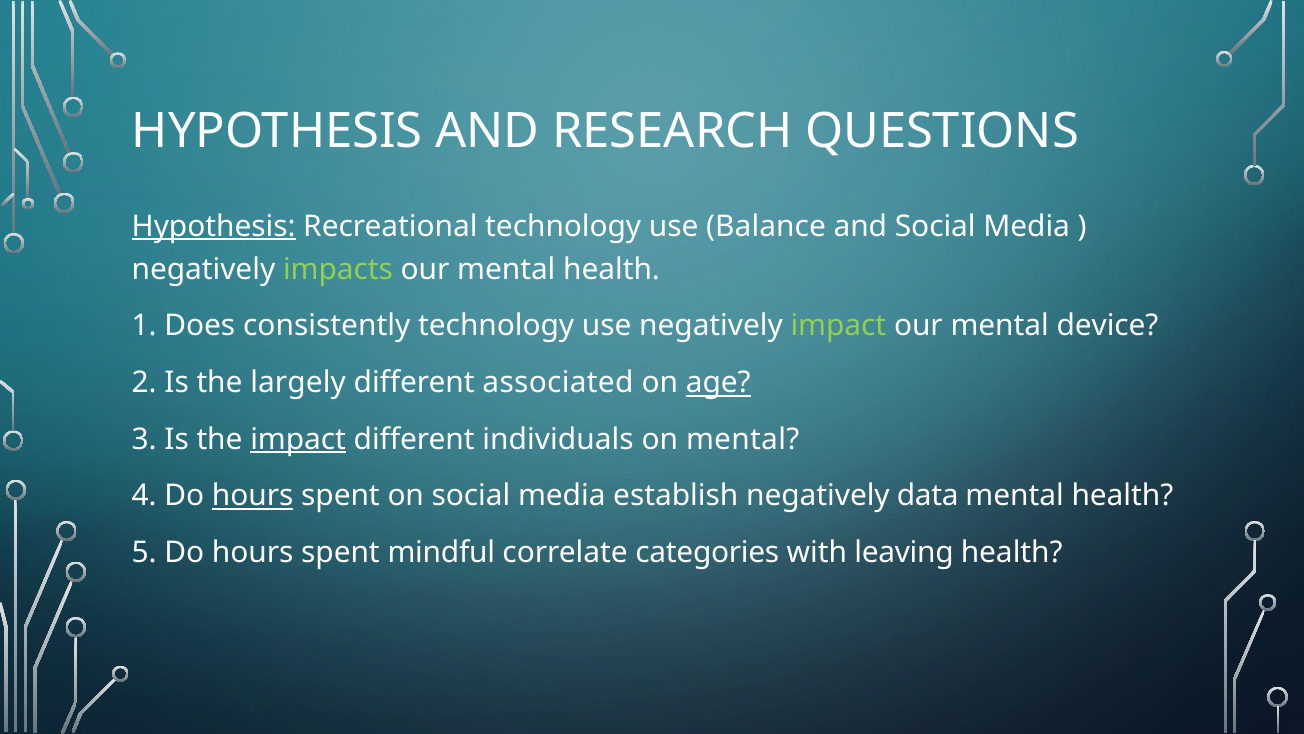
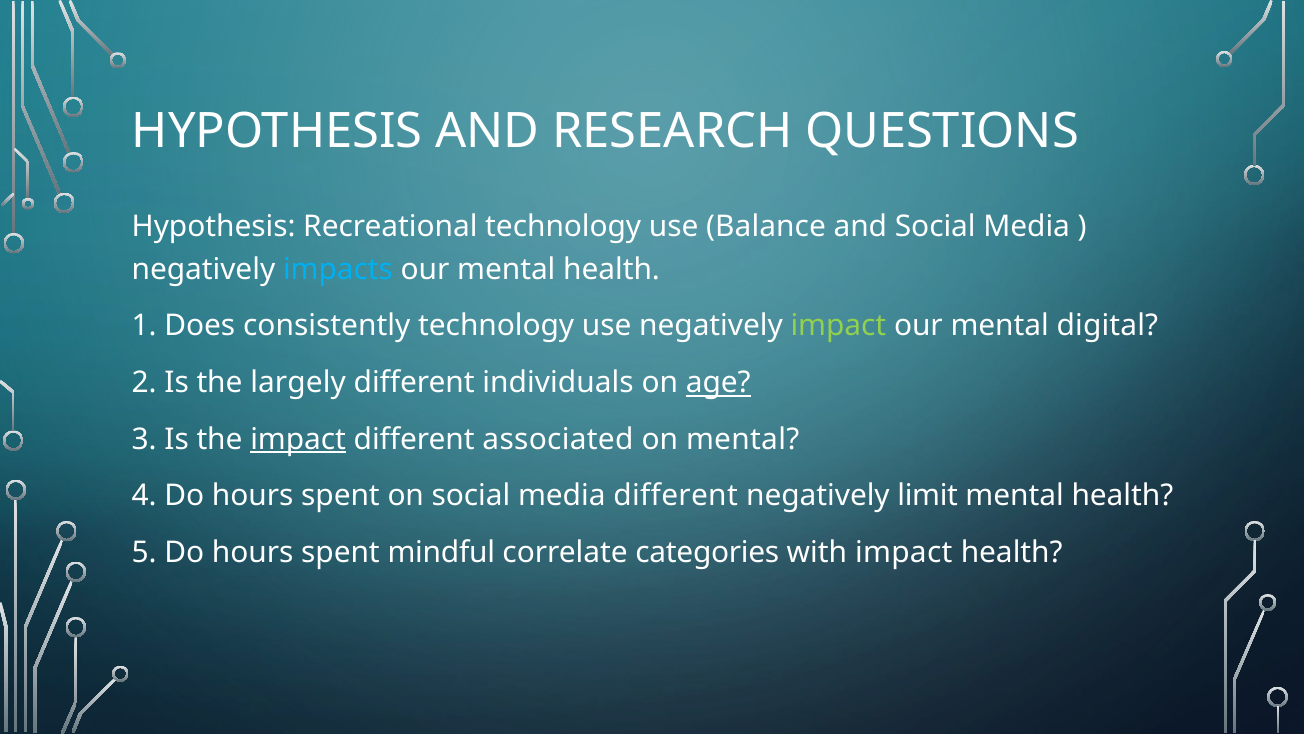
Hypothesis at (214, 226) underline: present -> none
impacts colour: light green -> light blue
device: device -> digital
associated: associated -> individuals
individuals: individuals -> associated
hours at (253, 496) underline: present -> none
media establish: establish -> different
data: data -> limit
with leaving: leaving -> impact
